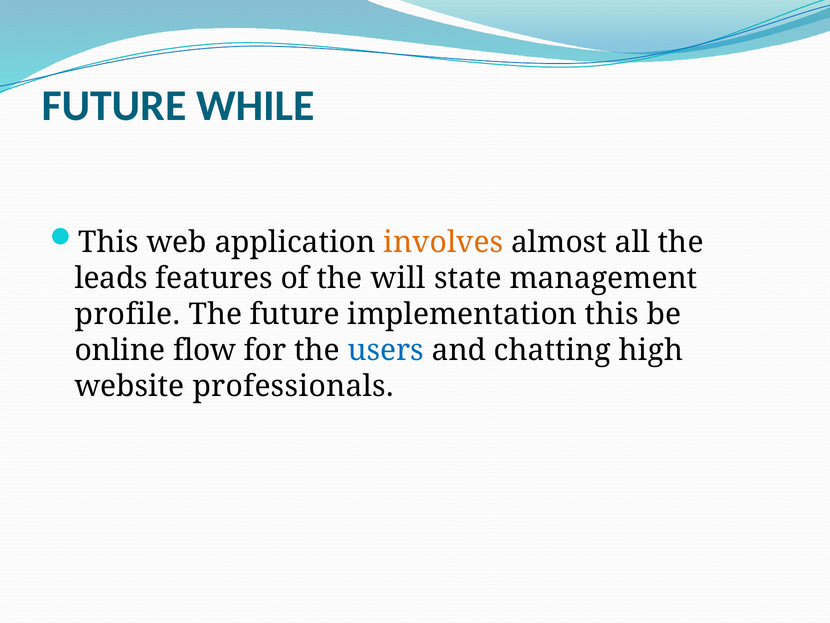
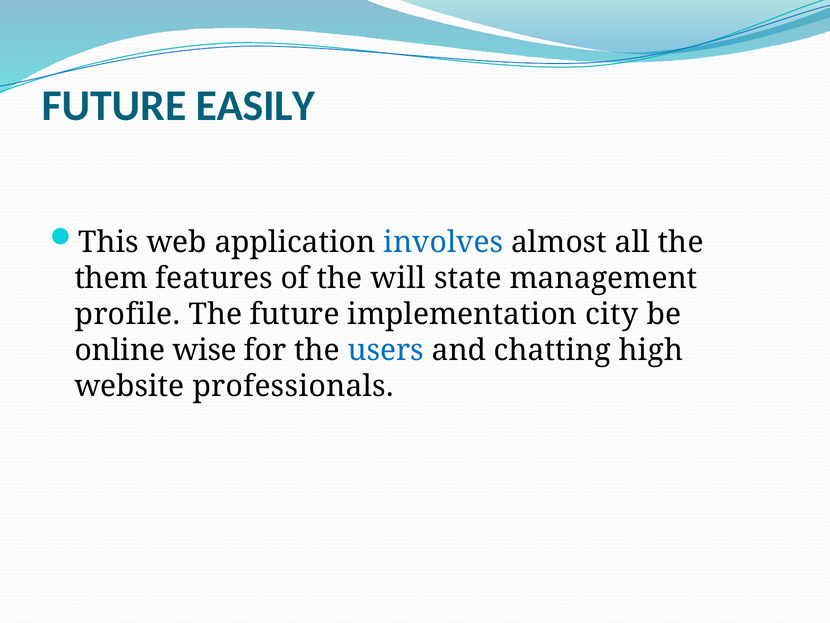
WHILE: WHILE -> EASILY
involves colour: orange -> blue
leads: leads -> them
implementation this: this -> city
flow: flow -> wise
